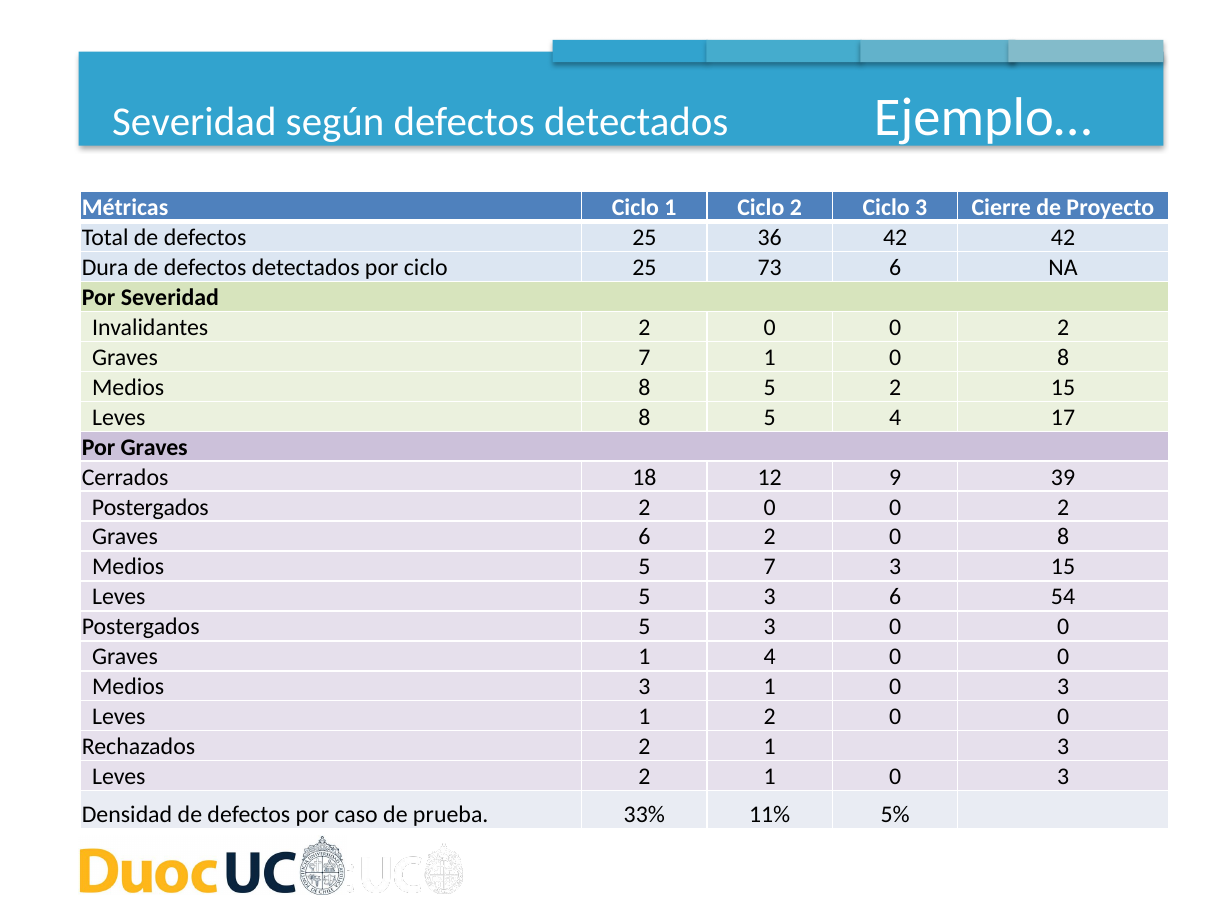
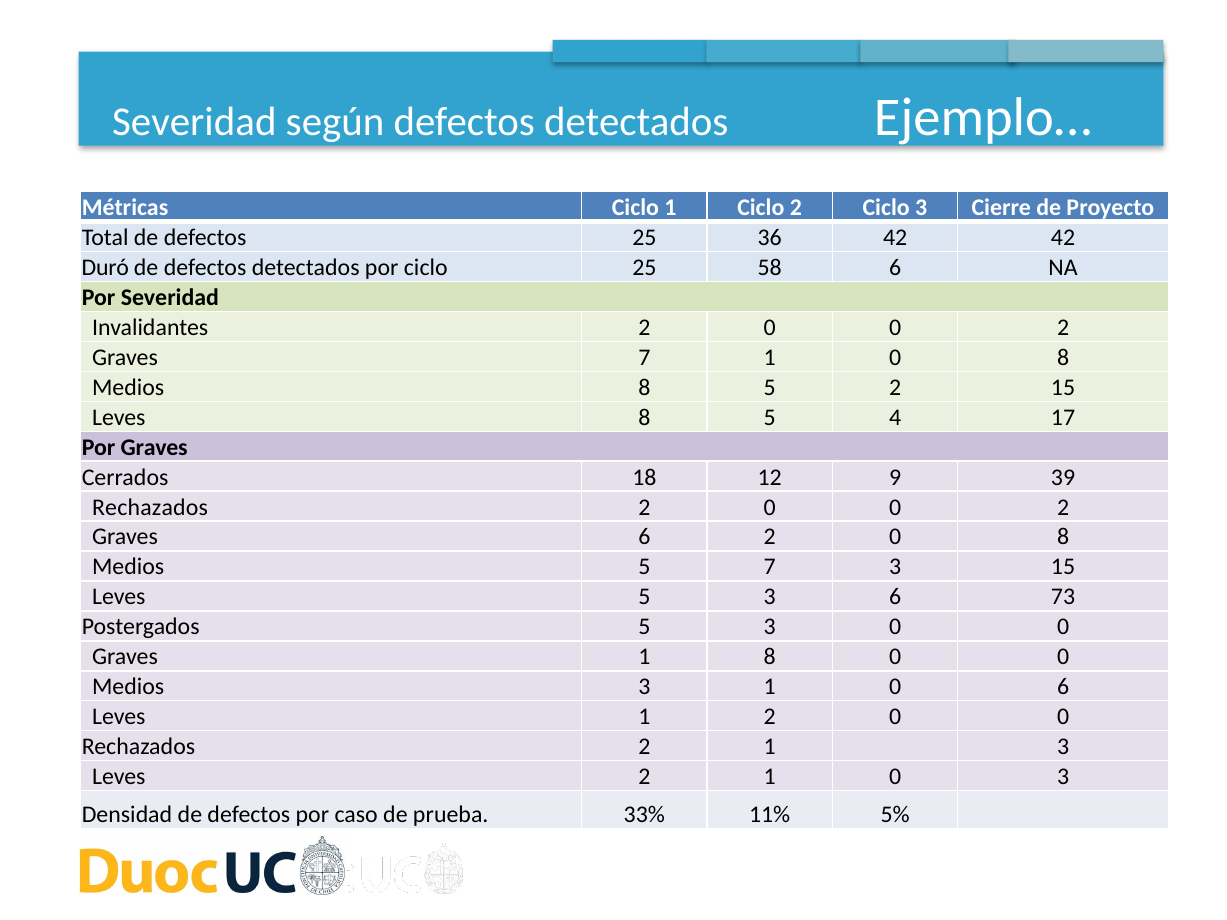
Dura: Dura -> Duró
73: 73 -> 58
Postergados at (150, 507): Postergados -> Rechazados
54: 54 -> 73
1 4: 4 -> 8
3 1 0 3: 3 -> 6
